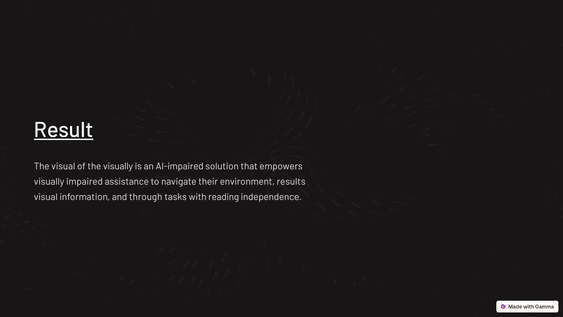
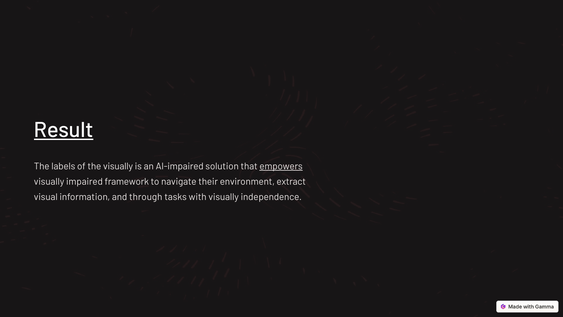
The visual: visual -> labels
empowers underline: none -> present
assistance: assistance -> framework
results: results -> extract
with reading: reading -> visually
